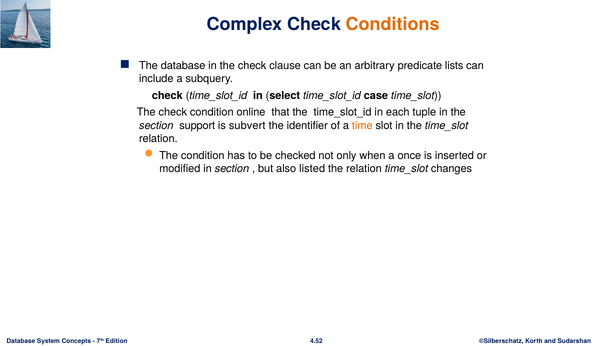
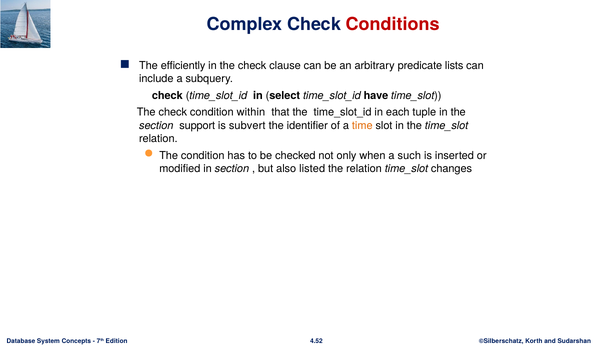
Conditions colour: orange -> red
The database: database -> efficiently
case: case -> have
online: online -> within
once: once -> such
